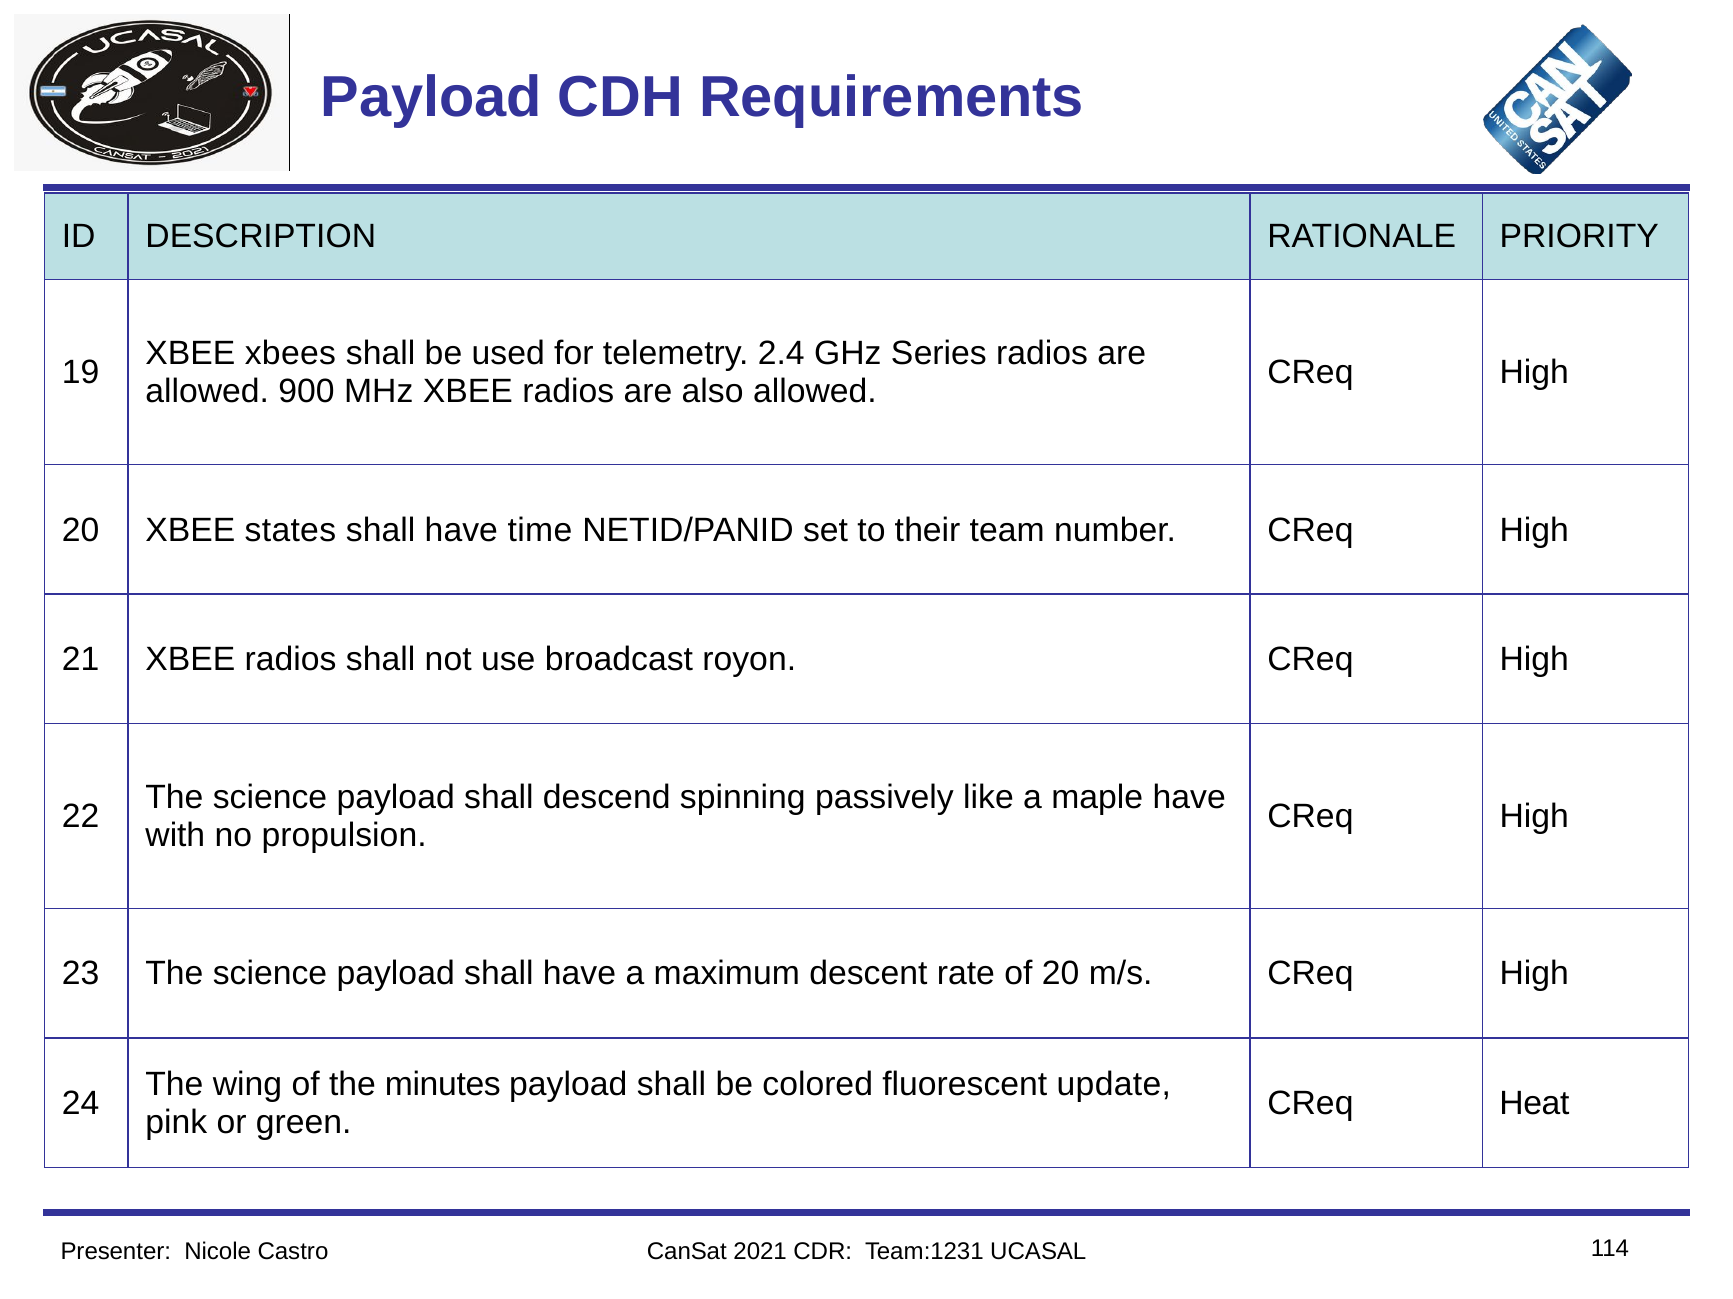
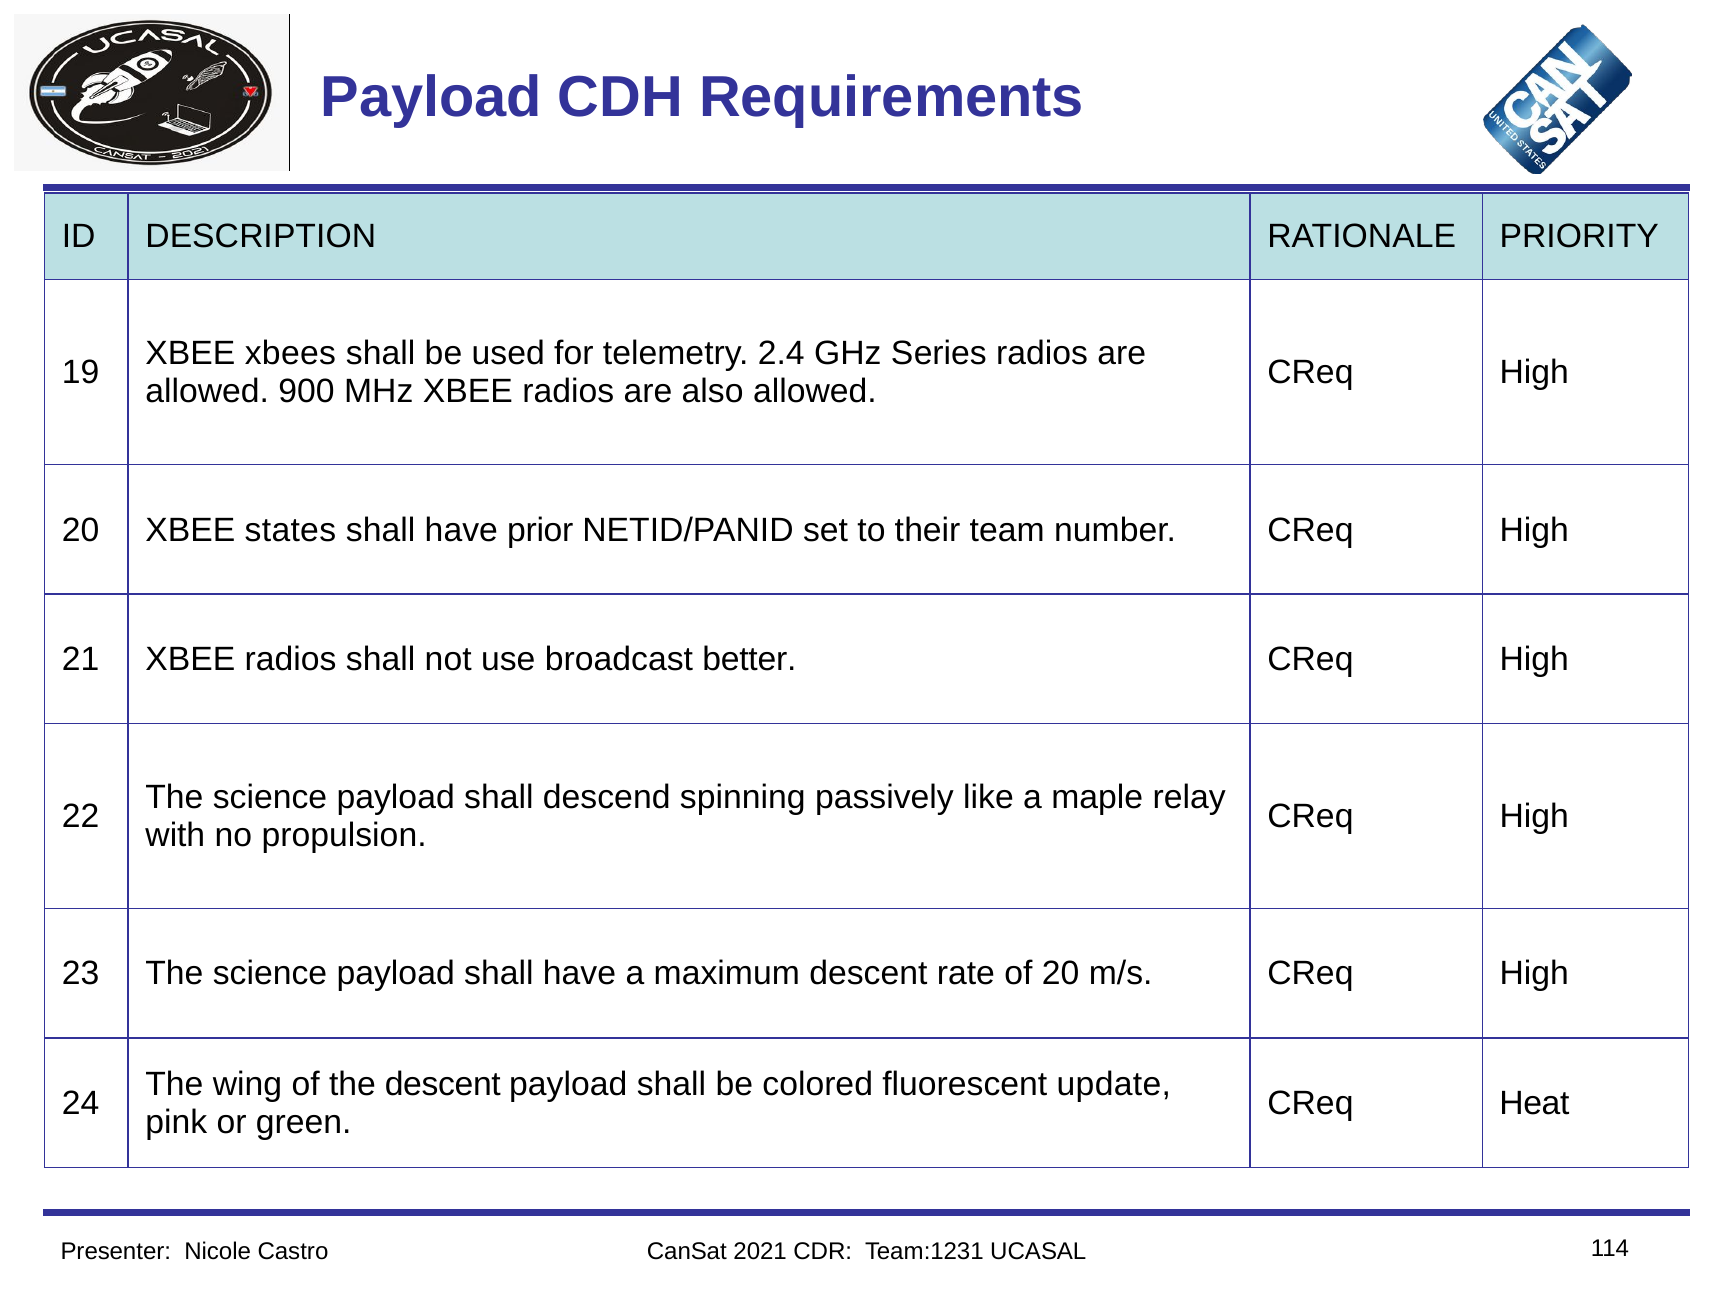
time: time -> prior
royon: royon -> better
maple have: have -> relay
the minutes: minutes -> descent
